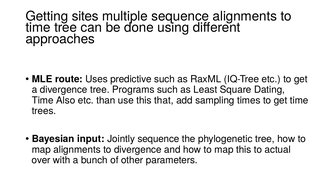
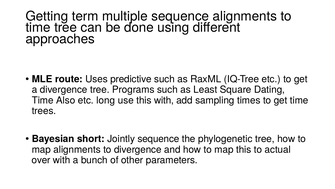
sites: sites -> term
than: than -> long
this that: that -> with
input: input -> short
